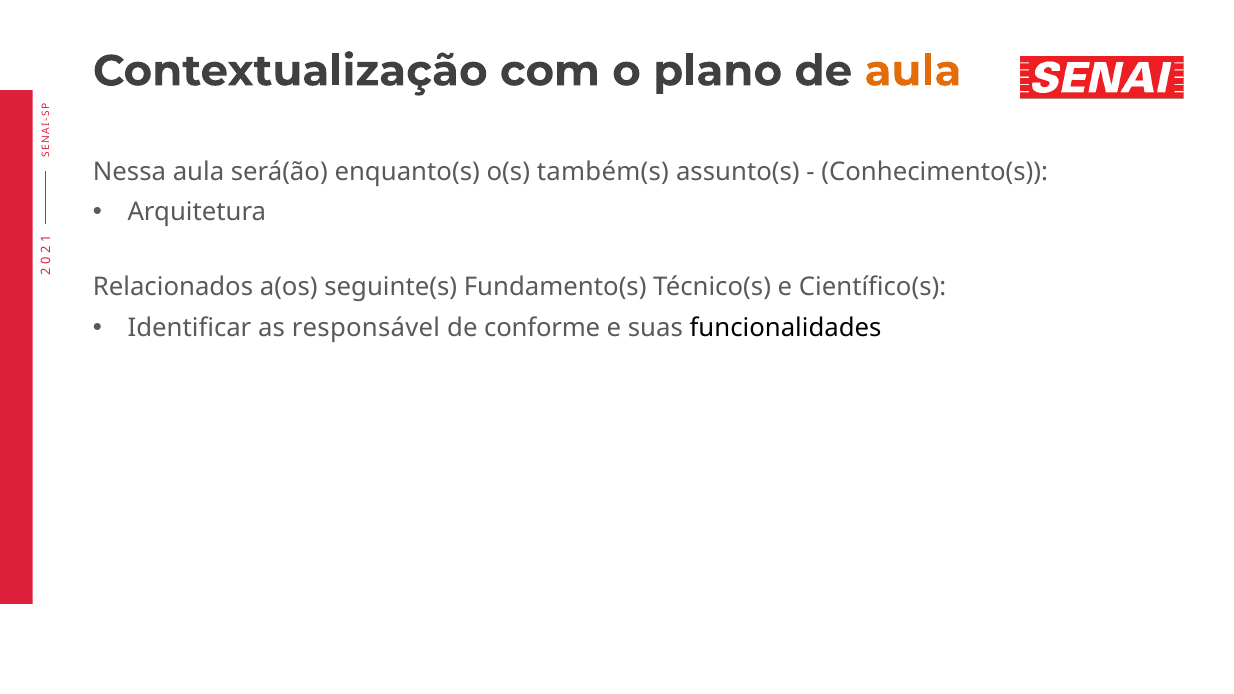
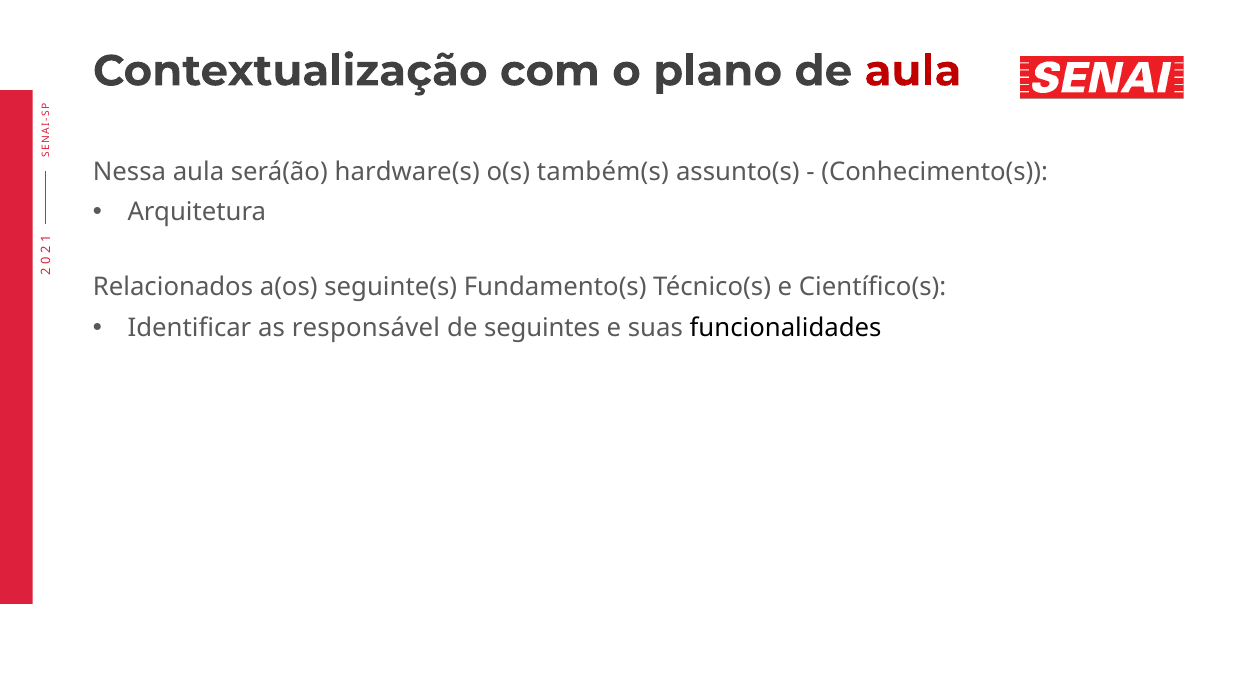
aula at (913, 71) colour: orange -> red
enquanto(s: enquanto(s -> hardware(s
conforme: conforme -> seguintes
